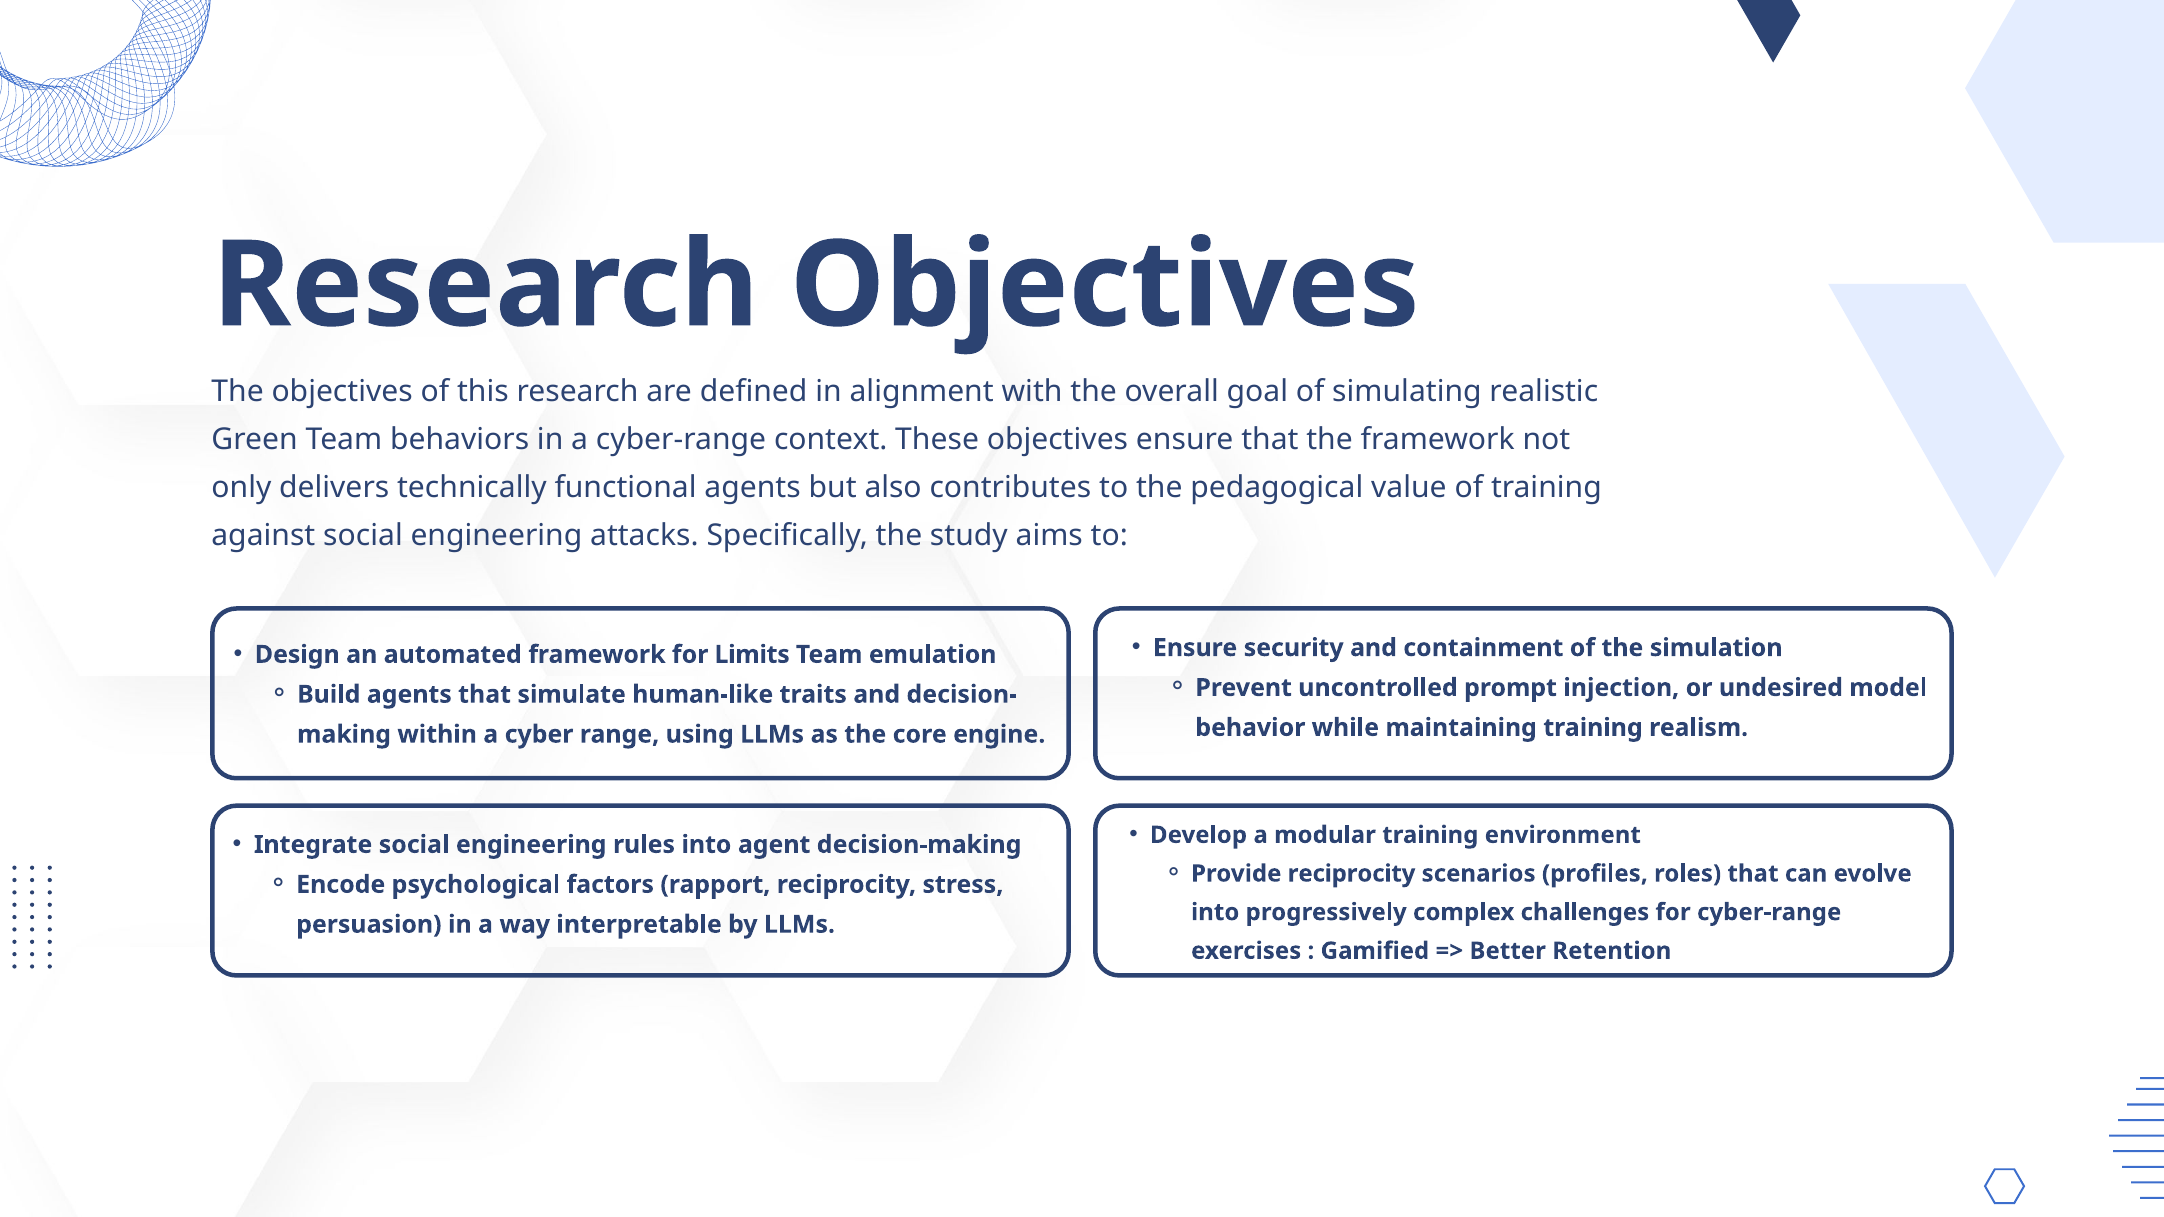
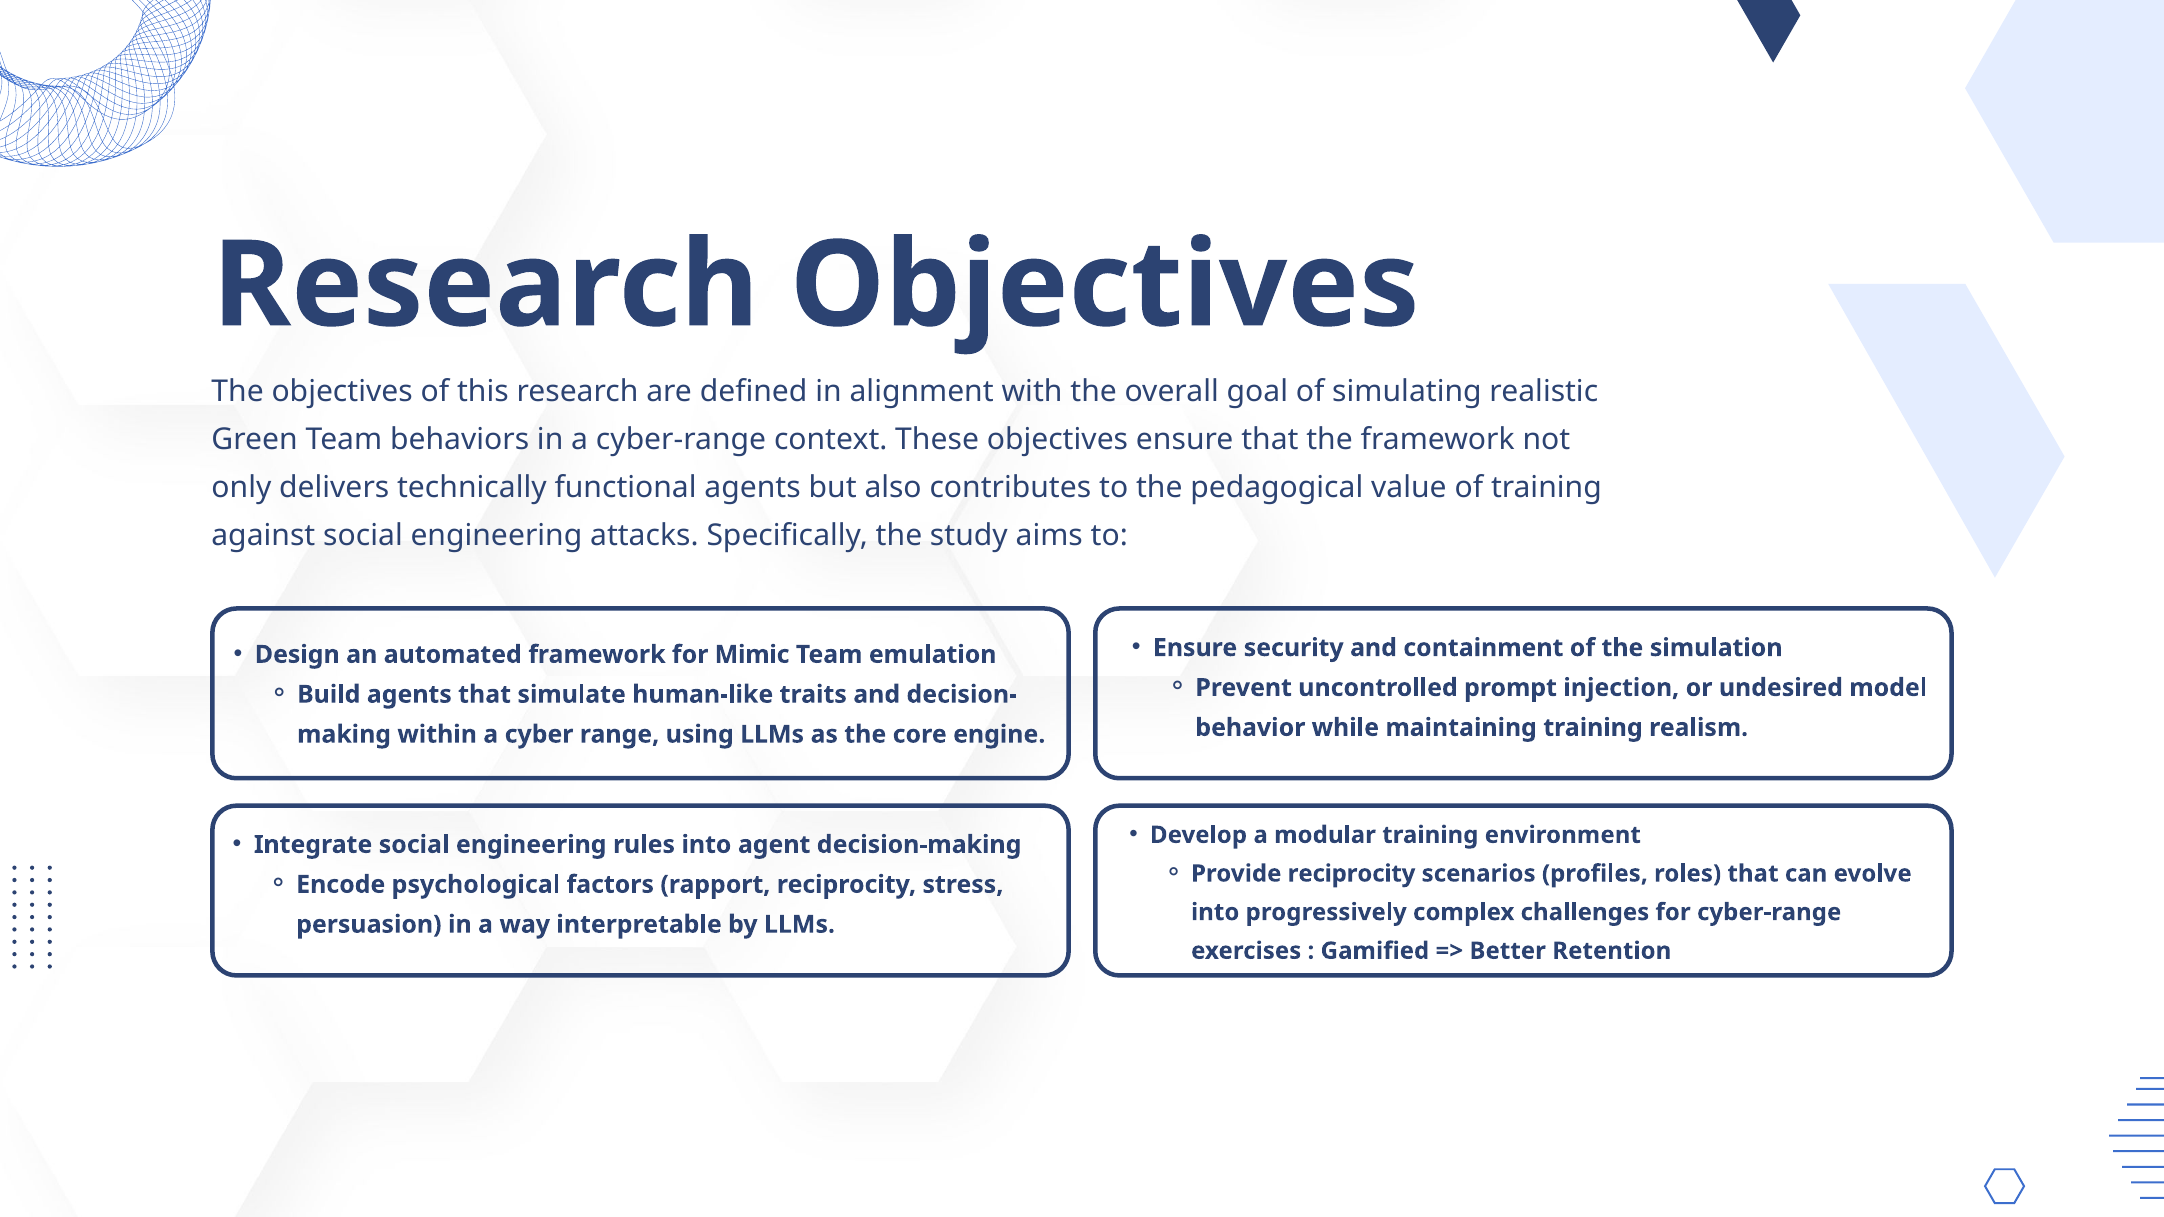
Limits: Limits -> Mimic
